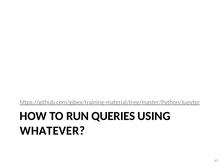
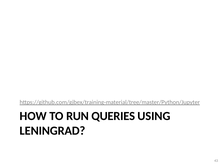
WHATEVER: WHATEVER -> LENINGRAD
